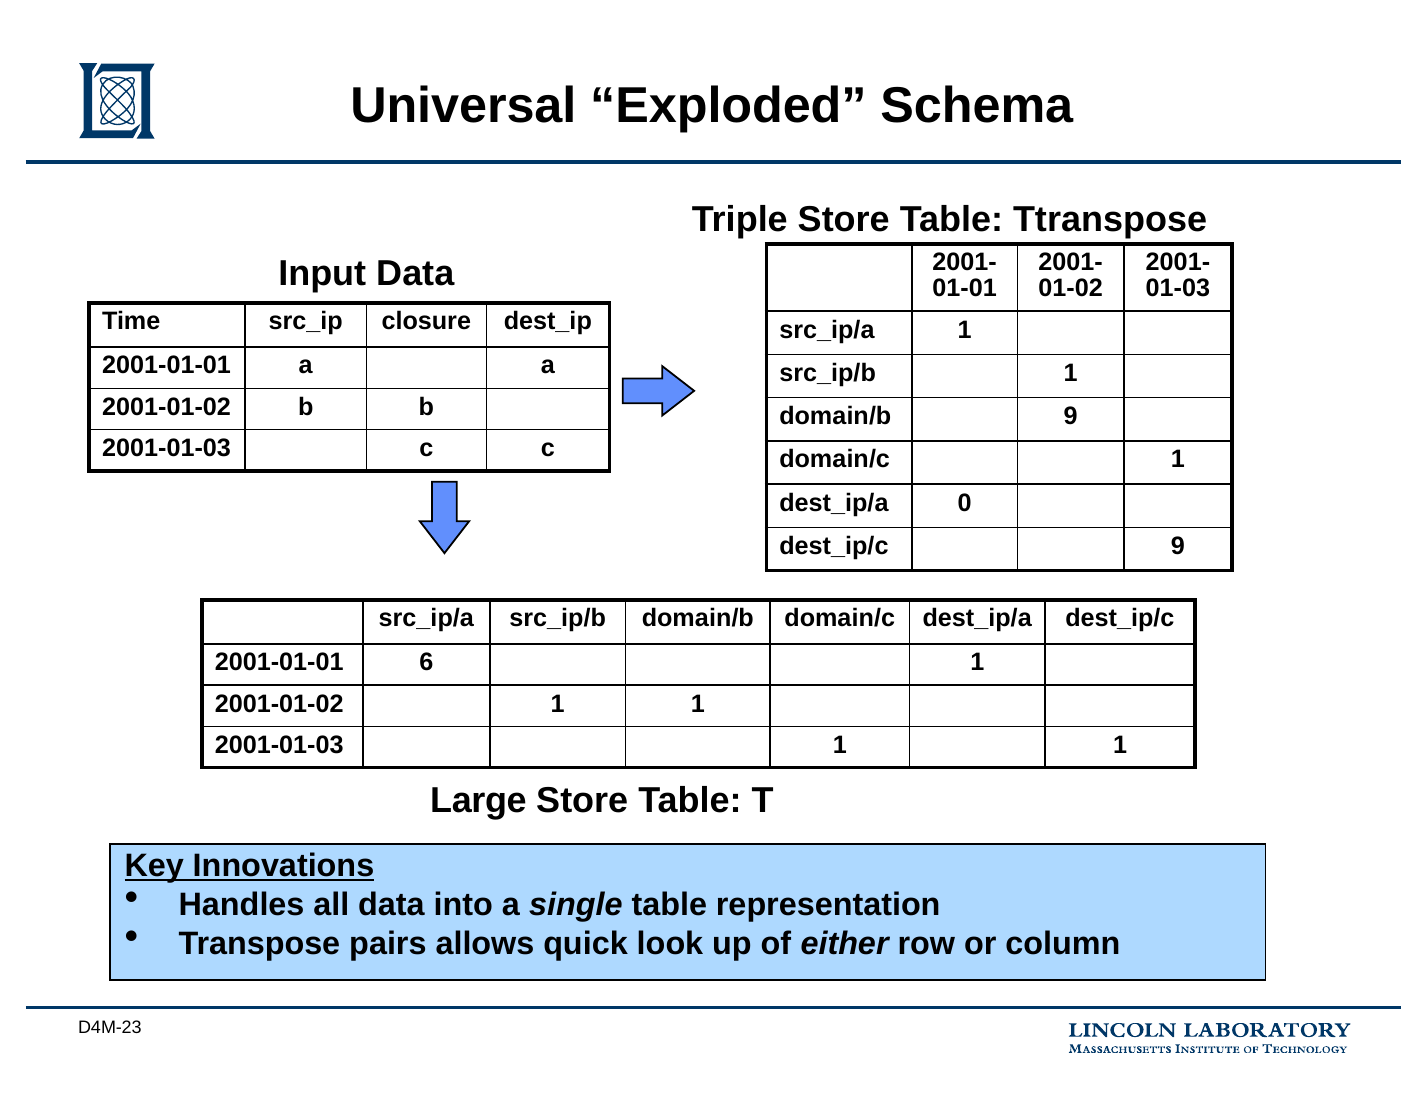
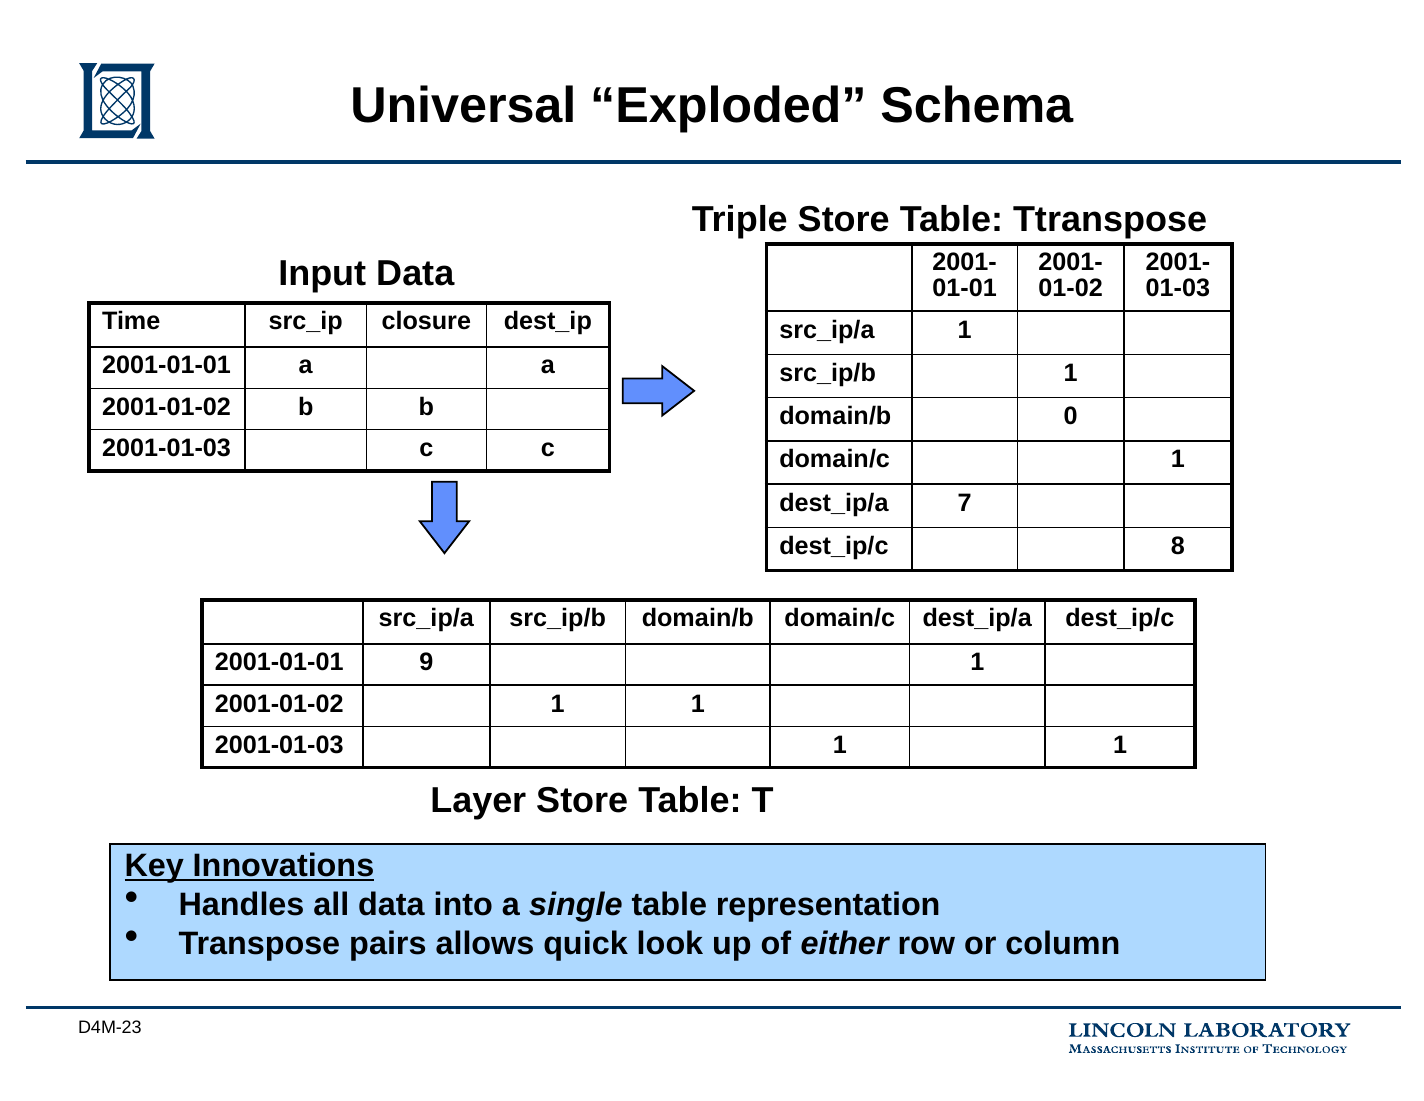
domain/b 9: 9 -> 0
0: 0 -> 7
9 at (1178, 546): 9 -> 8
6: 6 -> 9
Large: Large -> Layer
